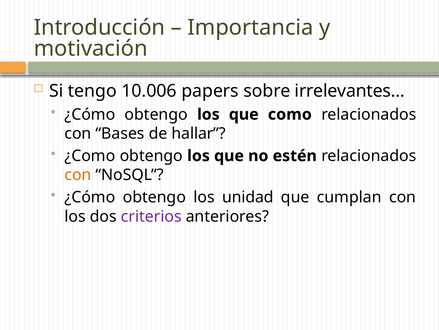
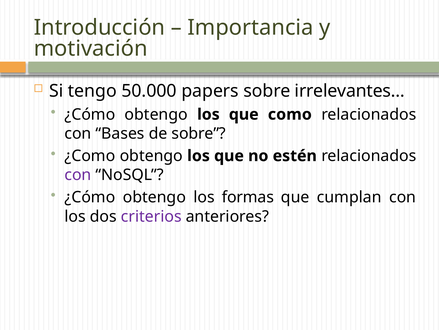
10.006: 10.006 -> 50.000
de hallar: hallar -> sobre
con at (78, 175) colour: orange -> purple
unidad: unidad -> formas
